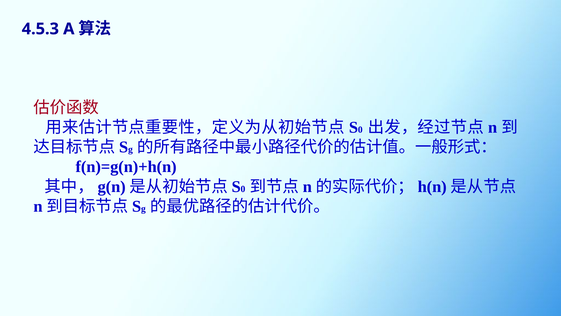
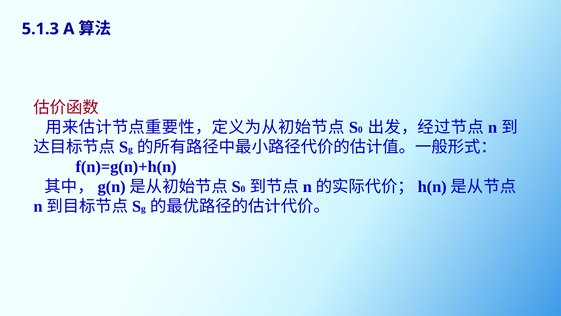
4.5.3: 4.5.3 -> 5.1.3
